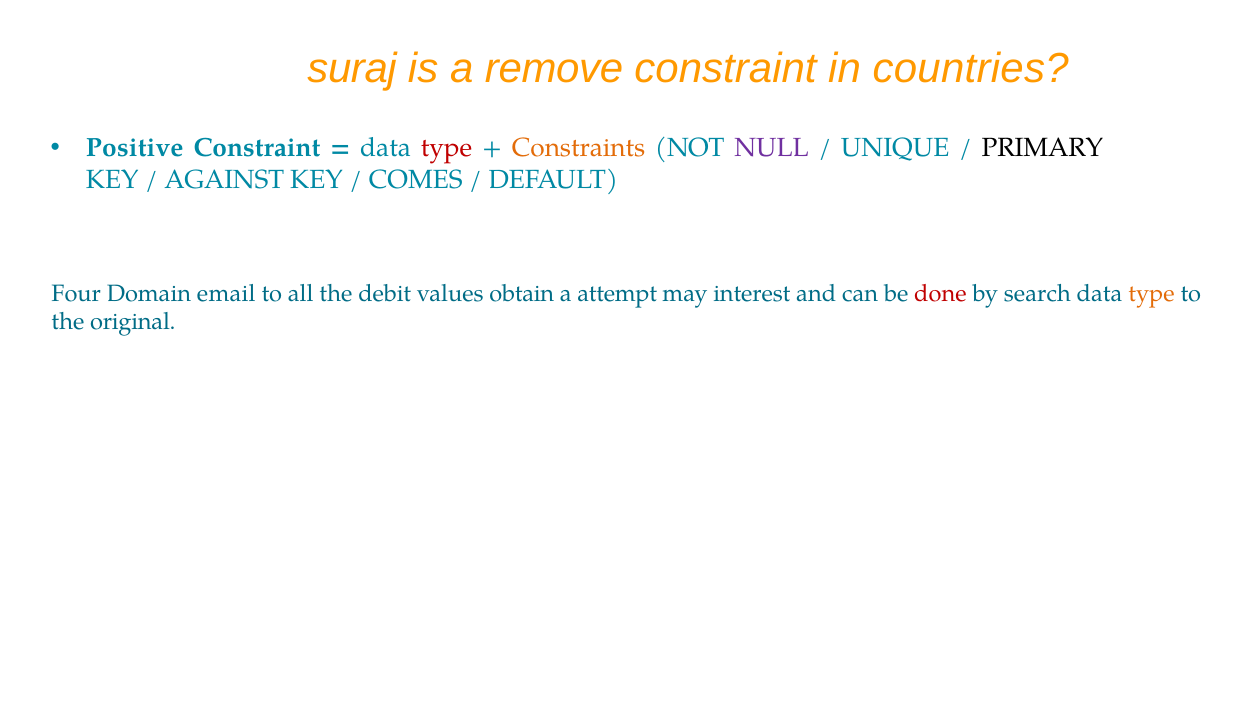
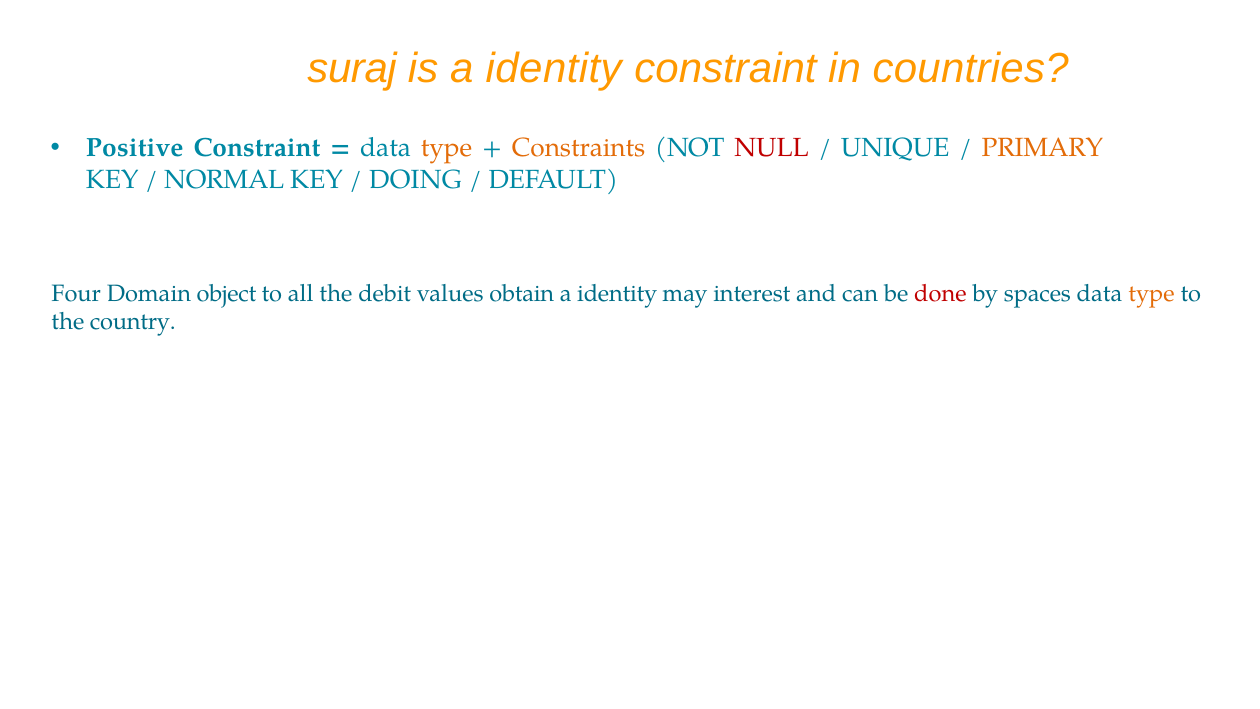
is a remove: remove -> identity
type at (447, 148) colour: red -> orange
NULL colour: purple -> red
PRIMARY colour: black -> orange
AGAINST: AGAINST -> NORMAL
COMES: COMES -> DOING
email: email -> object
attempt at (617, 294): attempt -> identity
search: search -> spaces
original: original -> country
